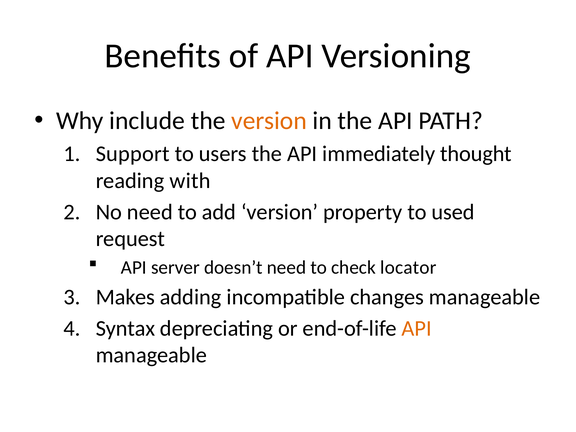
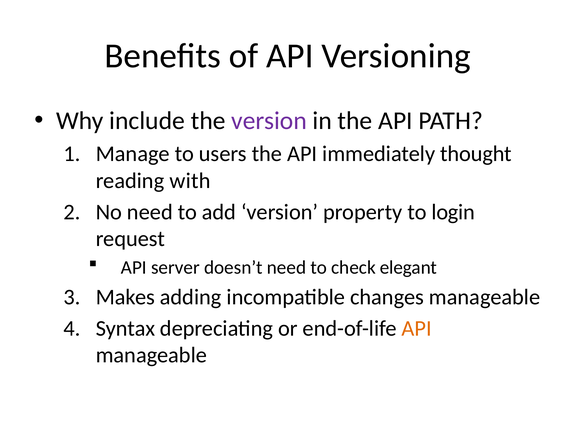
version at (269, 121) colour: orange -> purple
Support: Support -> Manage
used: used -> login
locator: locator -> elegant
